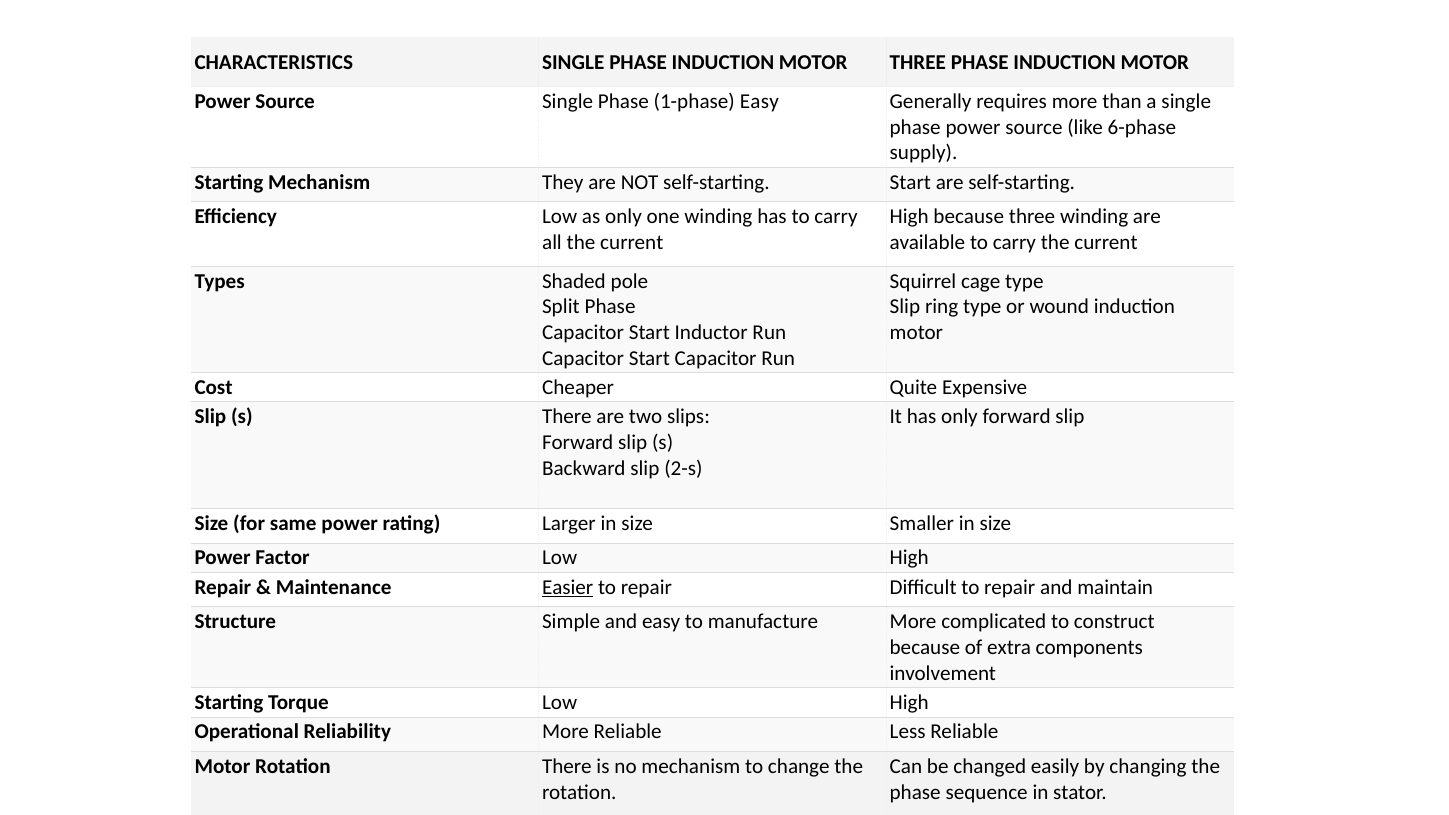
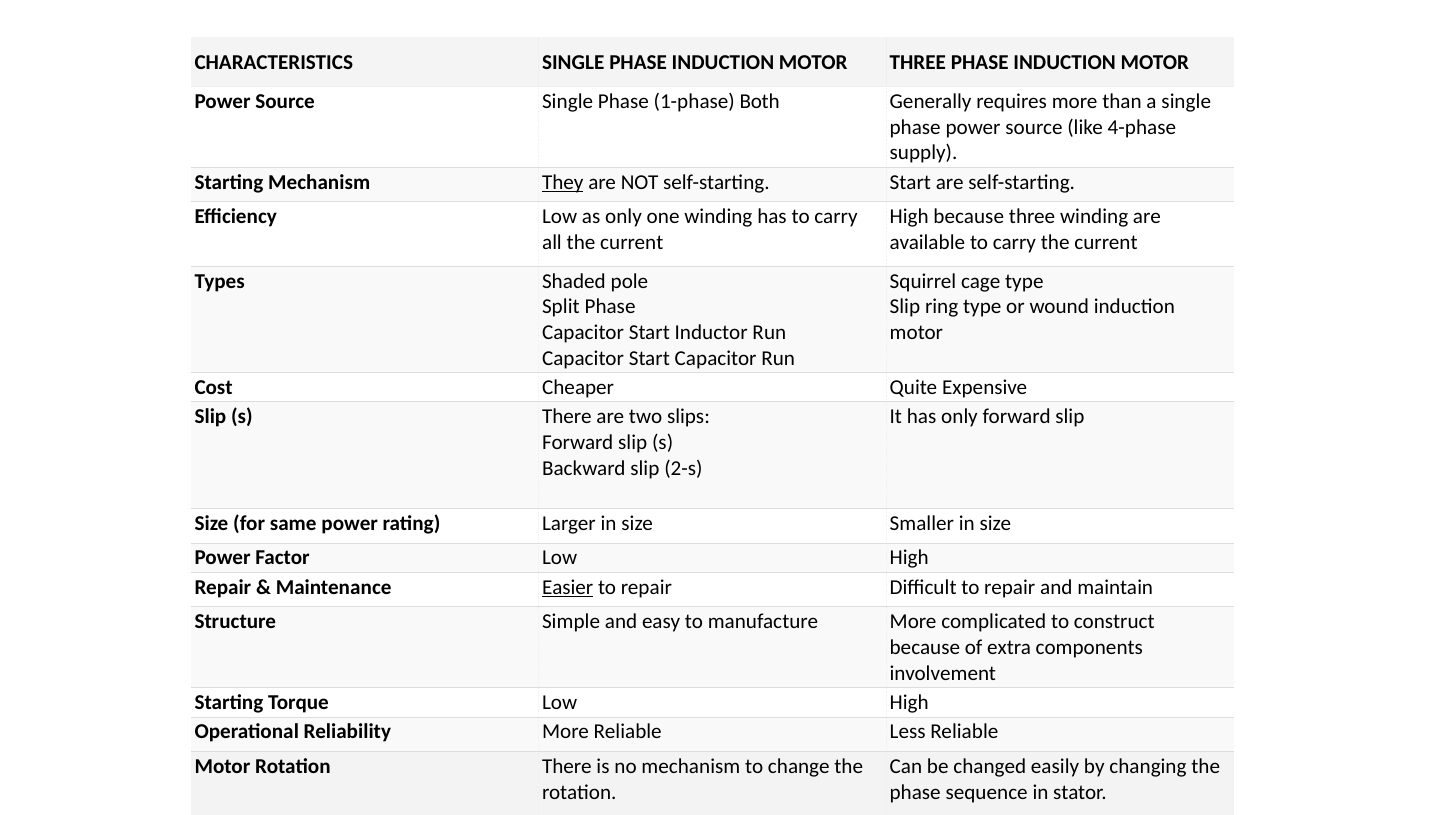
1-phase Easy: Easy -> Both
6-phase: 6-phase -> 4-phase
They underline: none -> present
